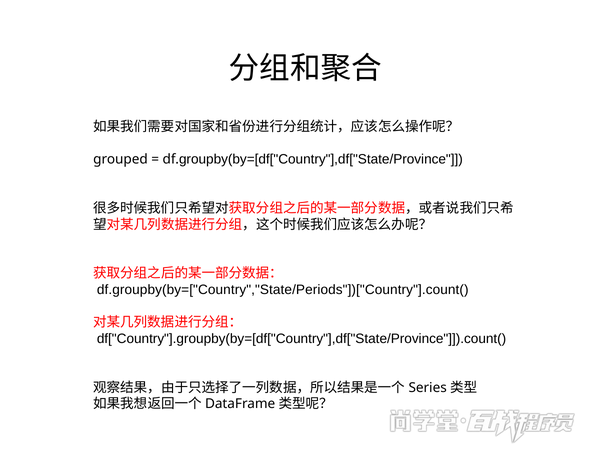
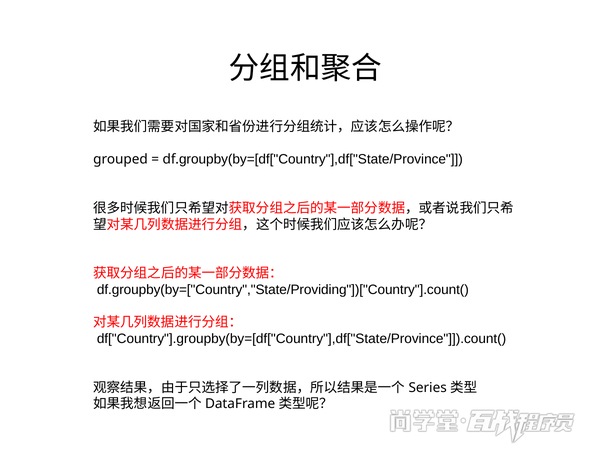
df.groupby(by=["Country","State/Periods"])["Country"].count(: df.groupby(by=["Country","State/Periods"])["Country"].count( -> df.groupby(by=["Country","State/Providing"])["Country"].count(
